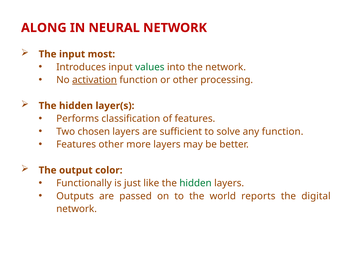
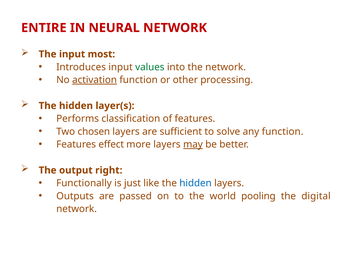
ALONG: ALONG -> ENTIRE
Features other: other -> effect
may underline: none -> present
color: color -> right
hidden at (196, 183) colour: green -> blue
reports: reports -> pooling
